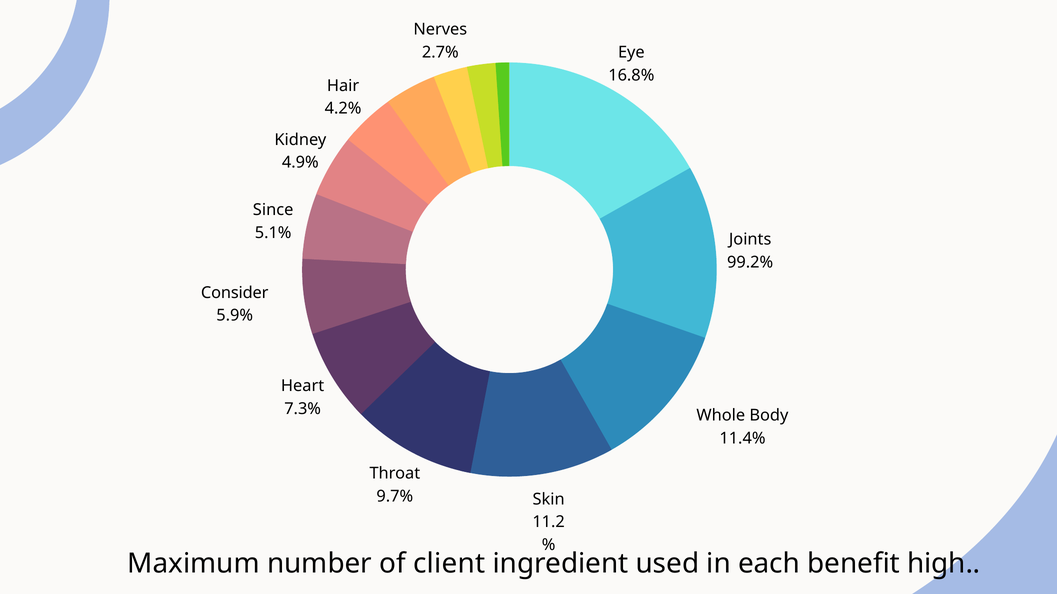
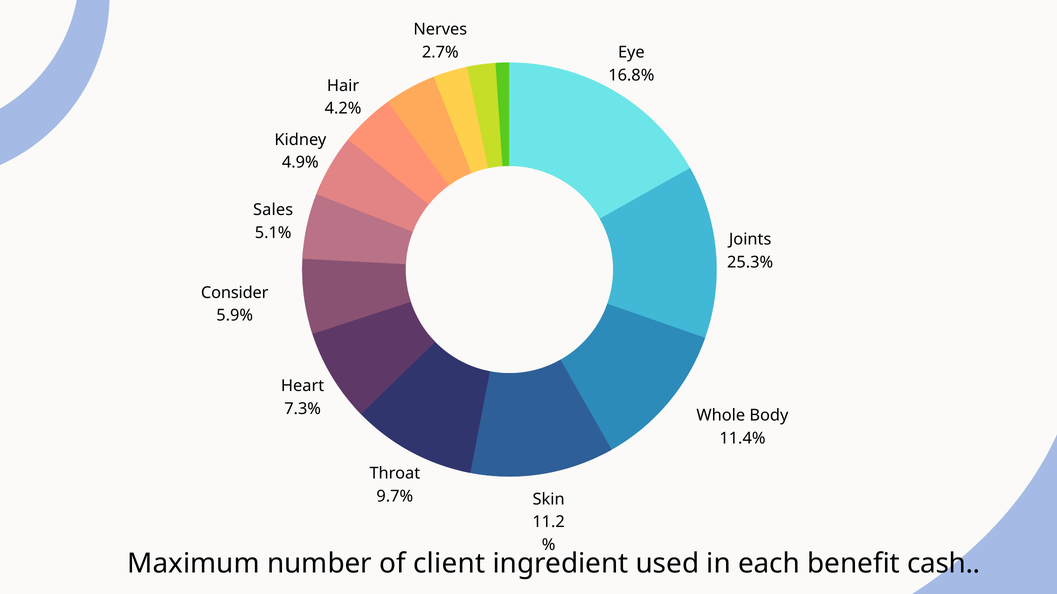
Since: Since -> Sales
99.2%: 99.2% -> 25.3%
high: high -> cash
